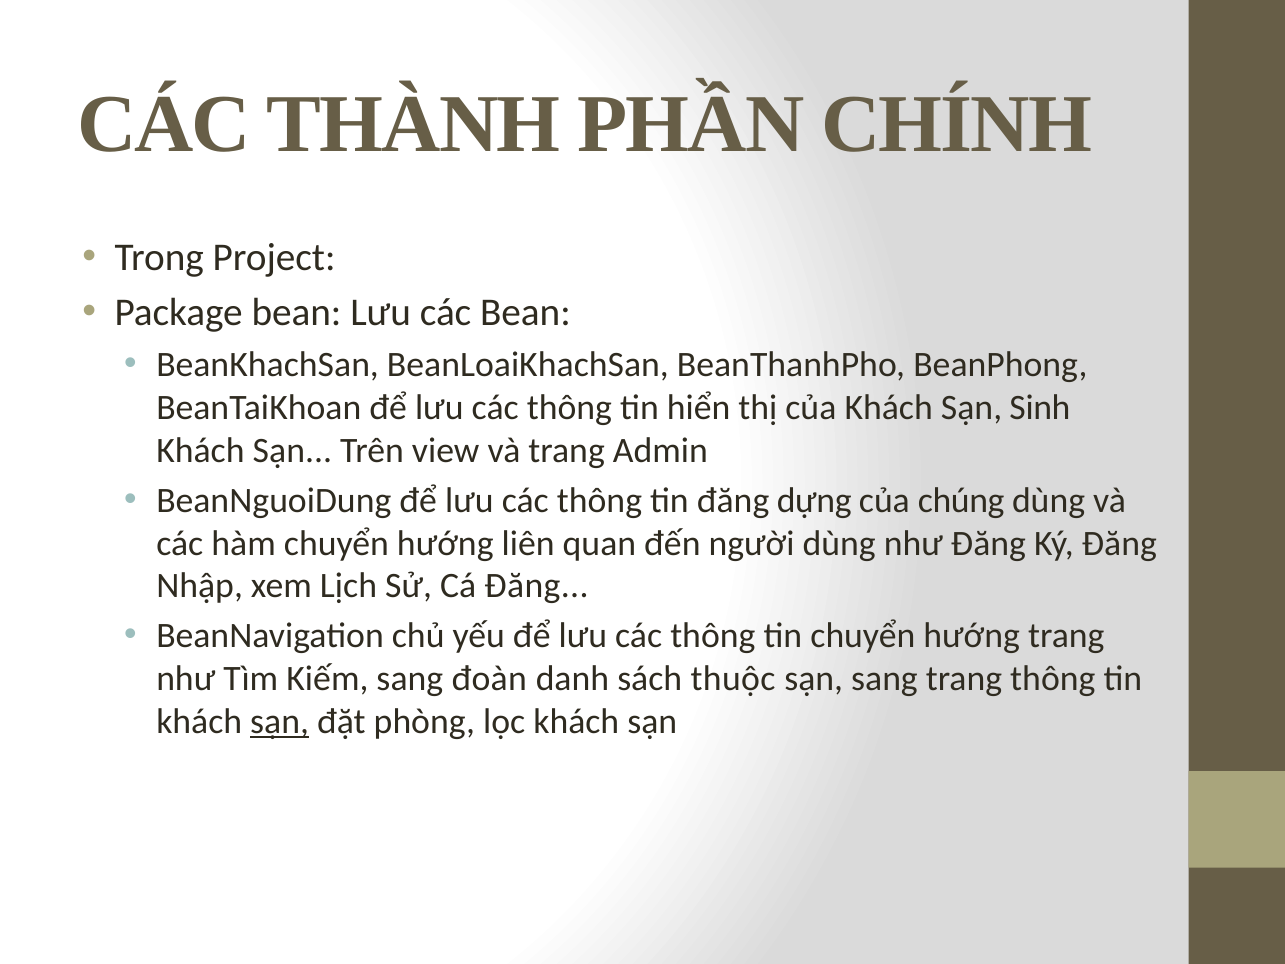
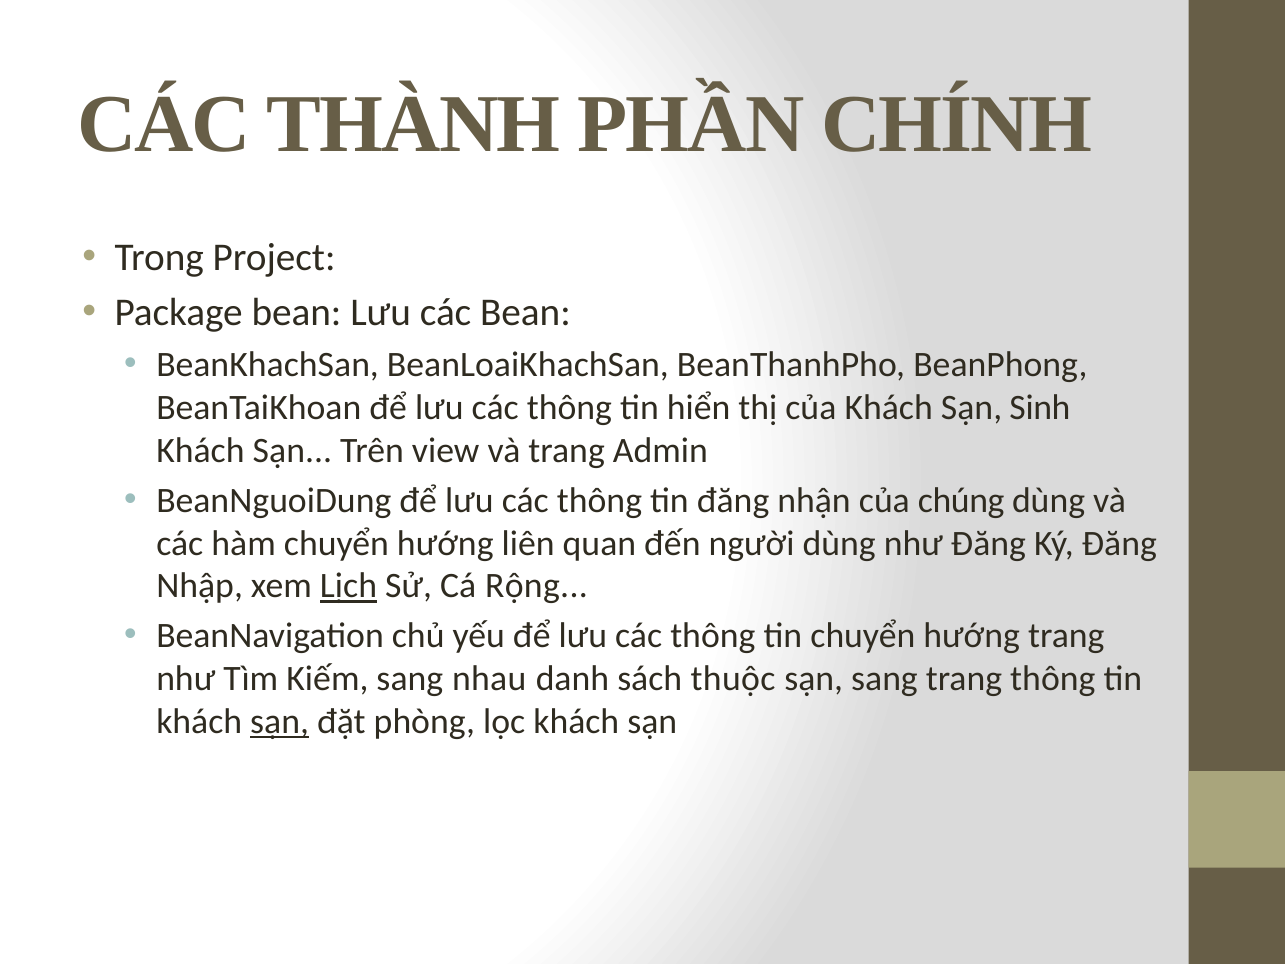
dựng: dựng -> nhận
Lịch underline: none -> present
Cá Đăng: Đăng -> Rộng
đoàn: đoàn -> nhau
